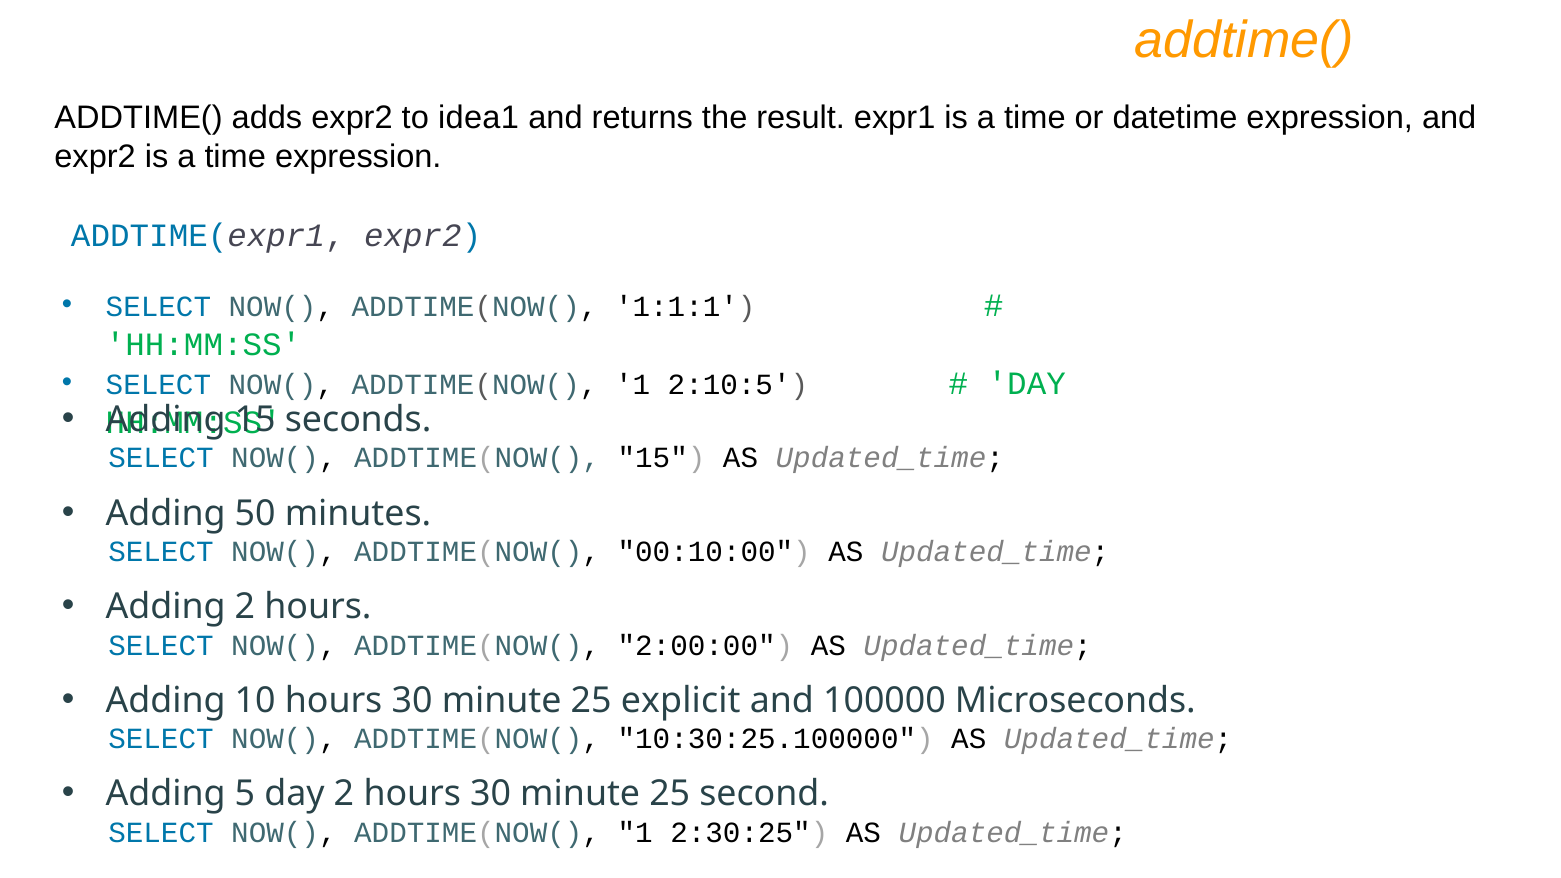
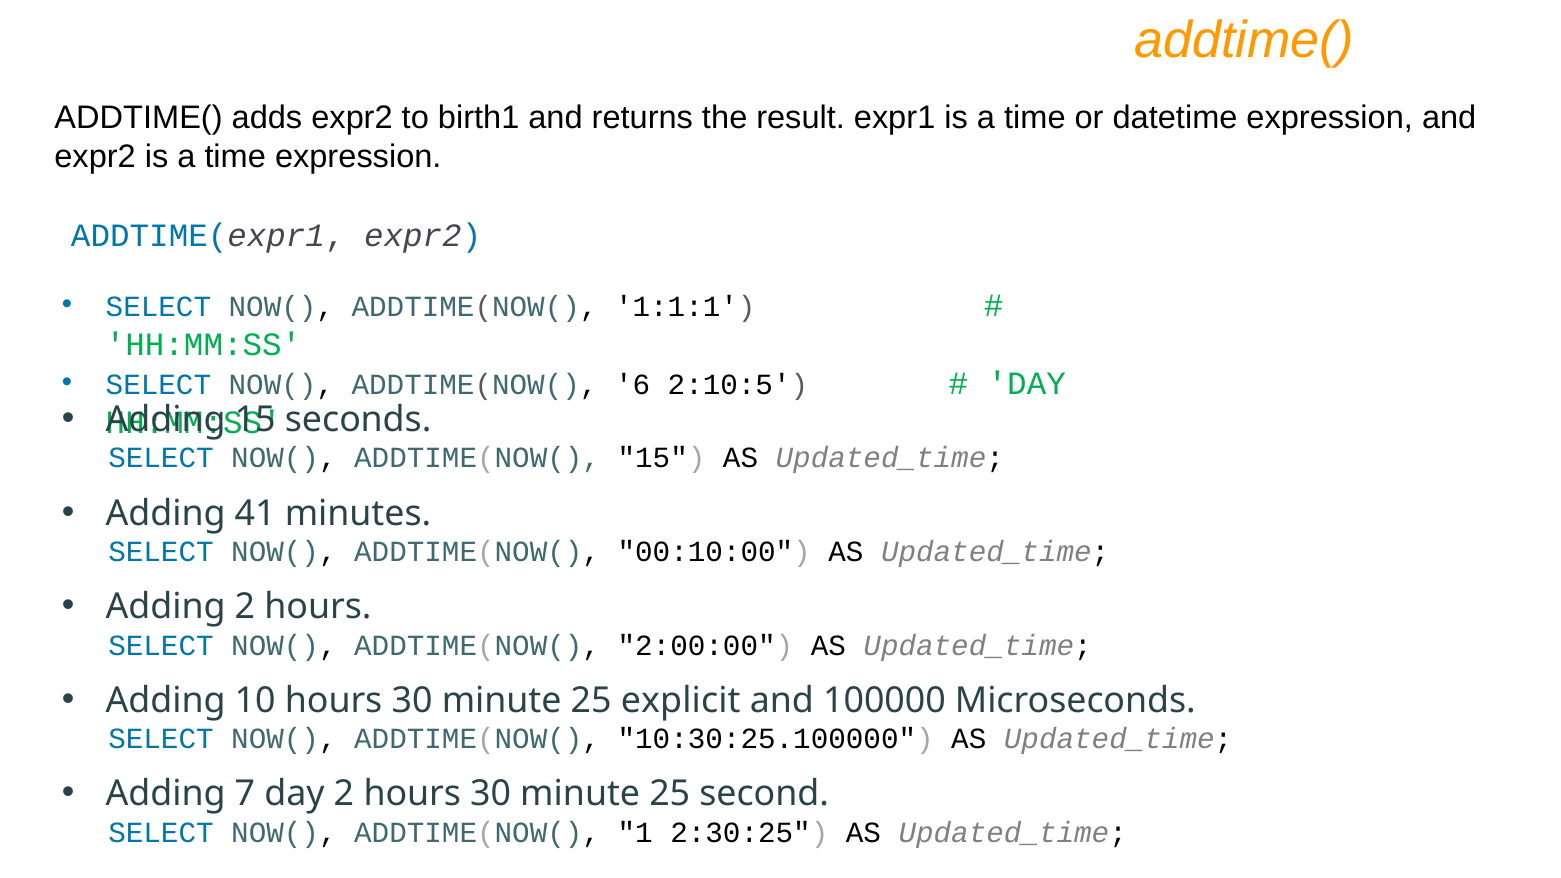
idea1: idea1 -> birth1
1 at (633, 385): 1 -> 6
50: 50 -> 41
5: 5 -> 7
